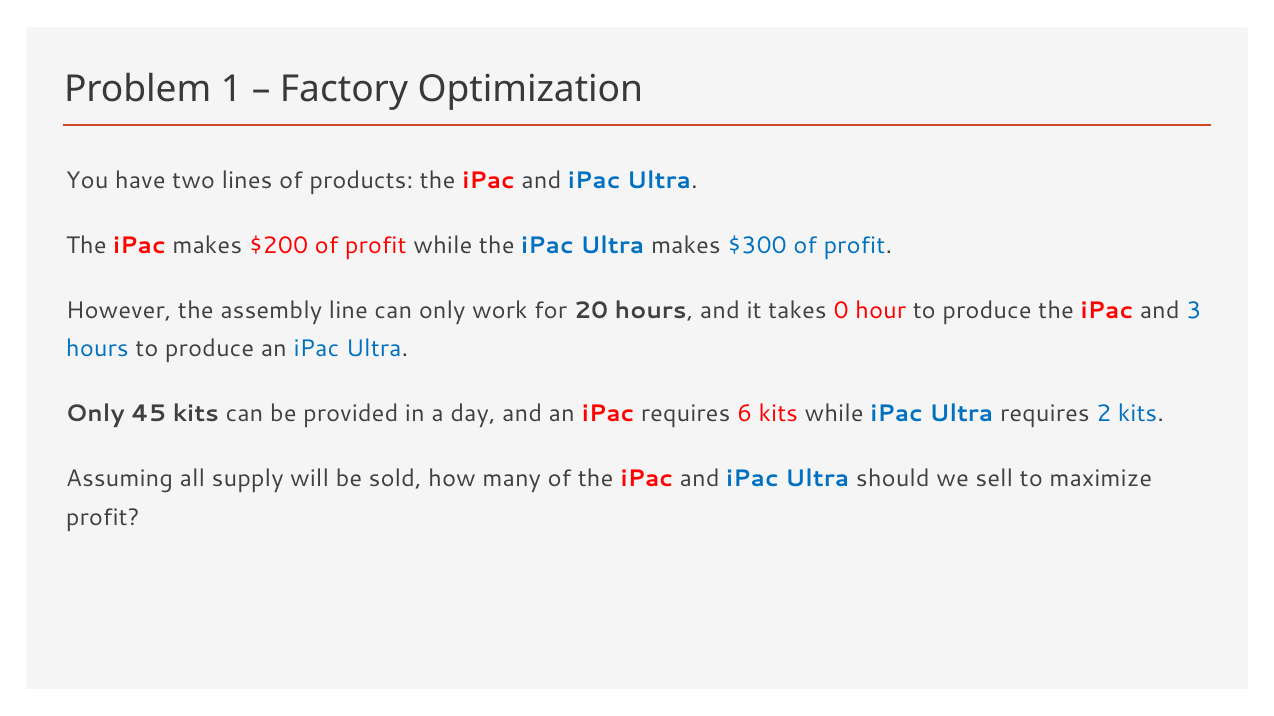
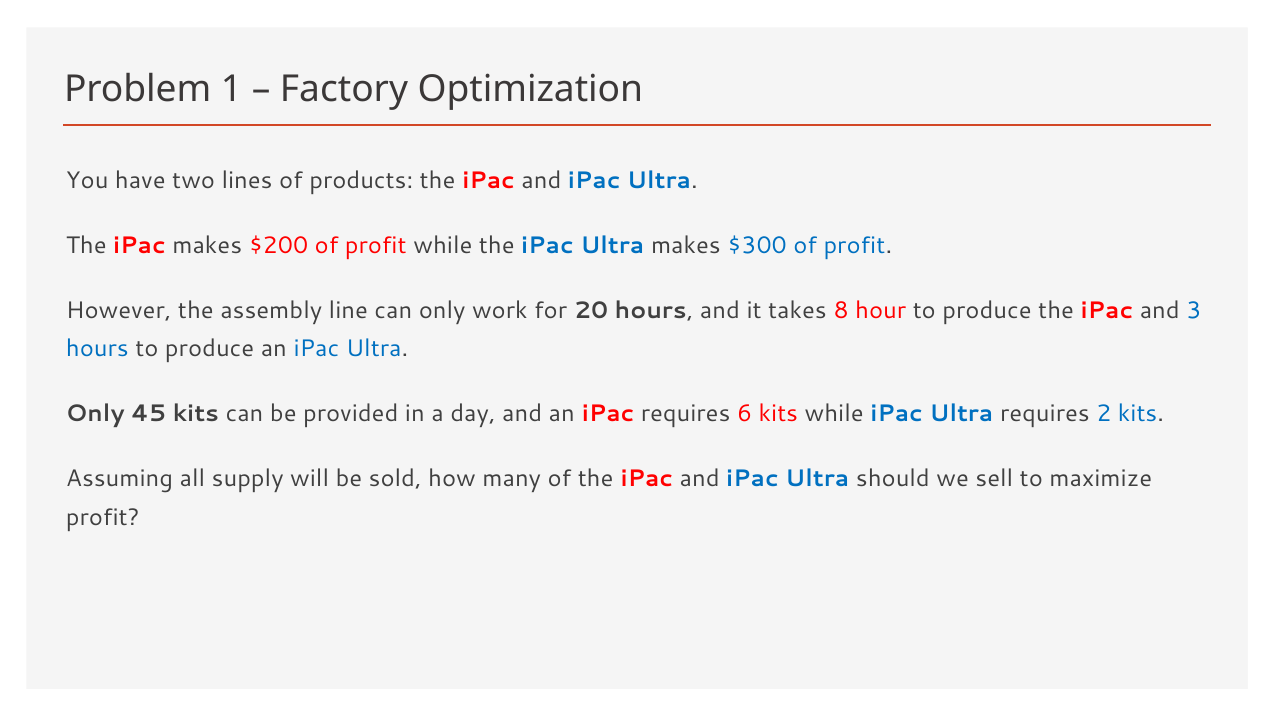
0: 0 -> 8
